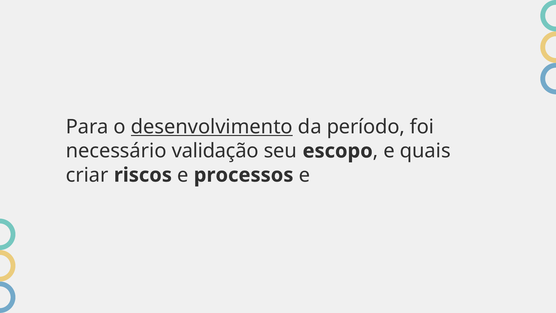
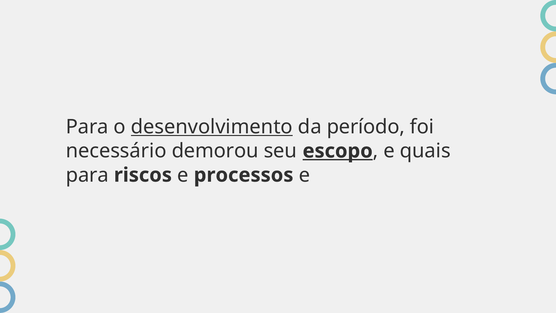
validação: validação -> demorou
escopo underline: none -> present
criar at (87, 175): criar -> para
